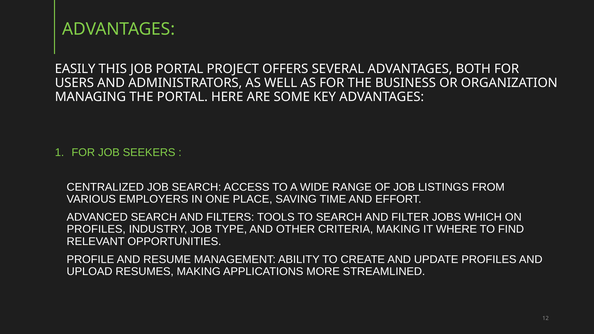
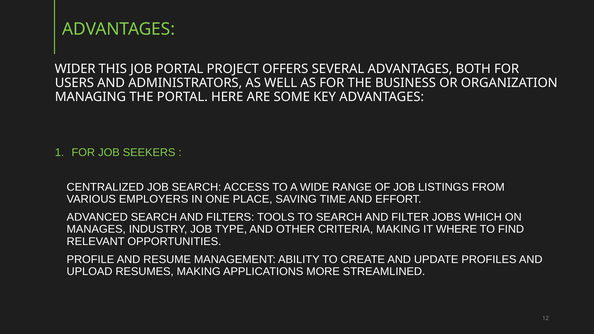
EASILY: EASILY -> WIDER
PROFILES at (96, 229): PROFILES -> MANAGES
